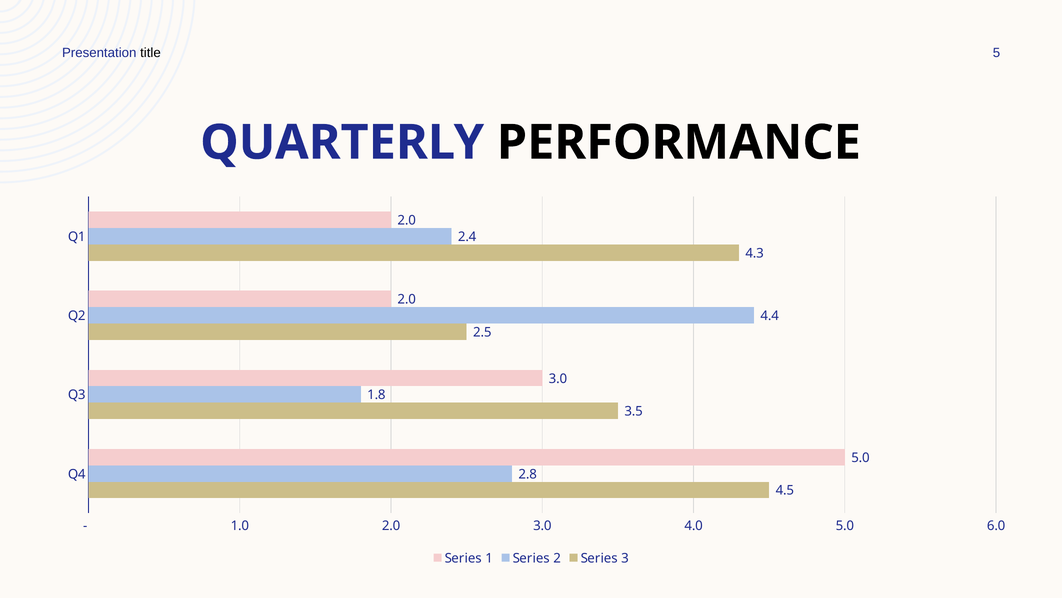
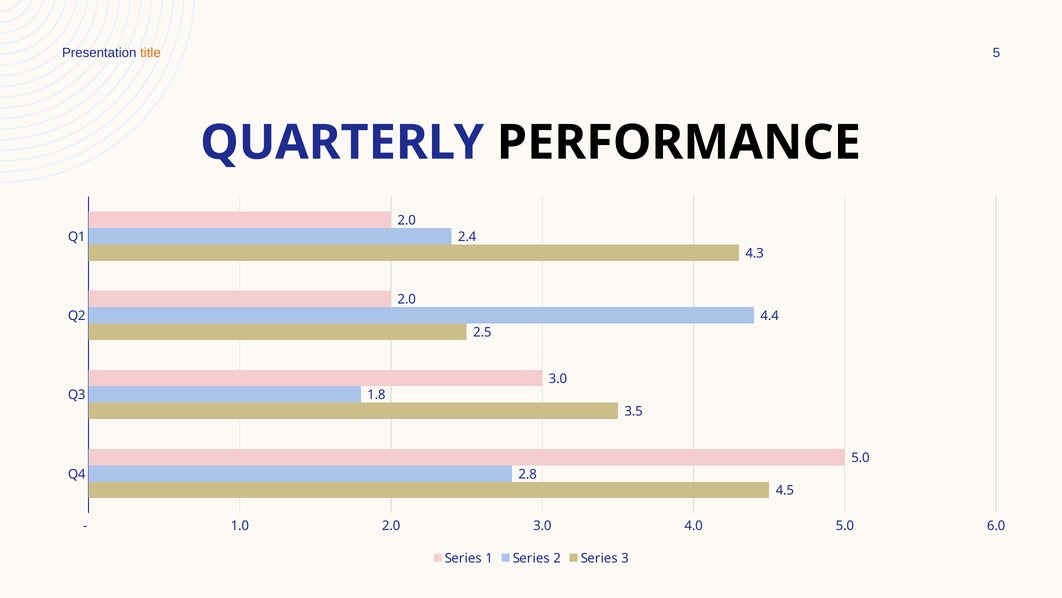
title colour: black -> orange
